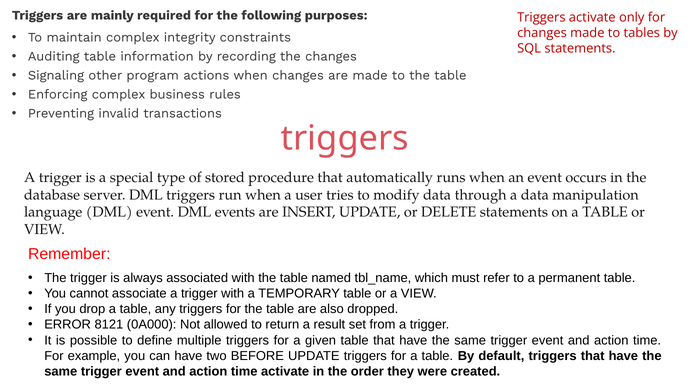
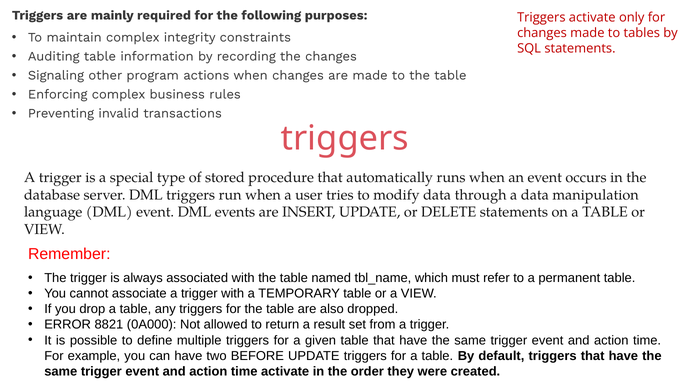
8121: 8121 -> 8821
